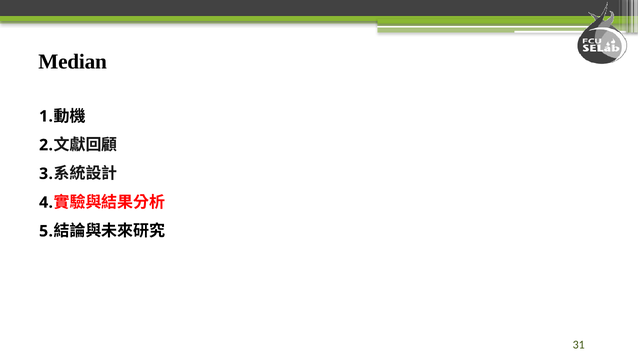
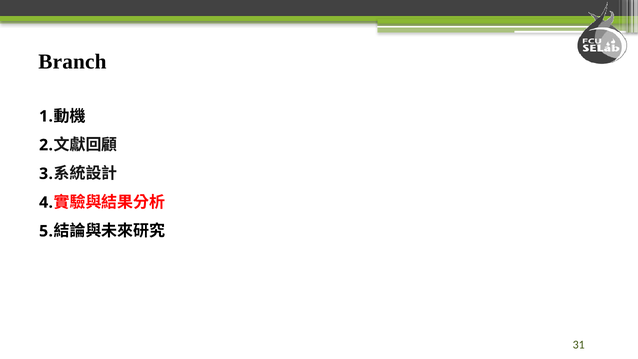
Median: Median -> Branch
